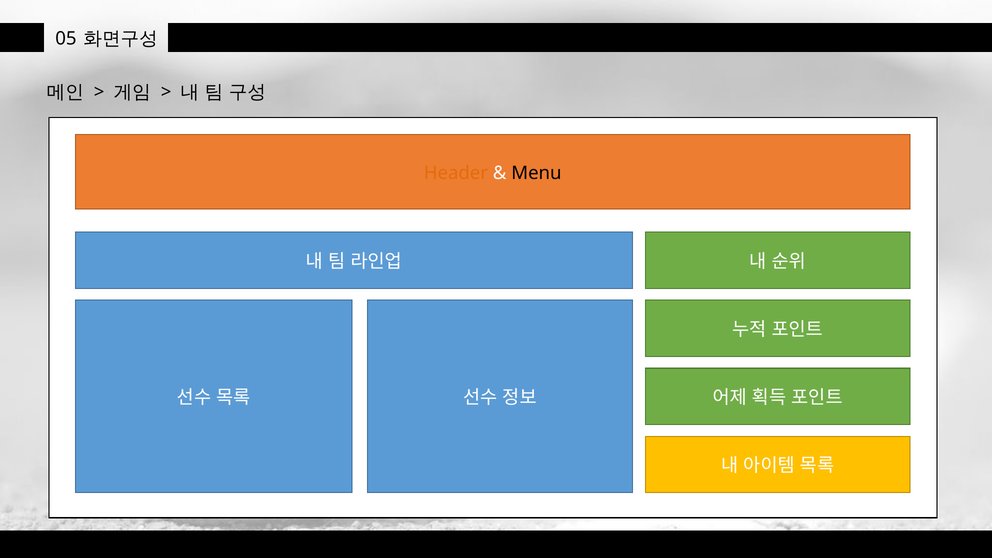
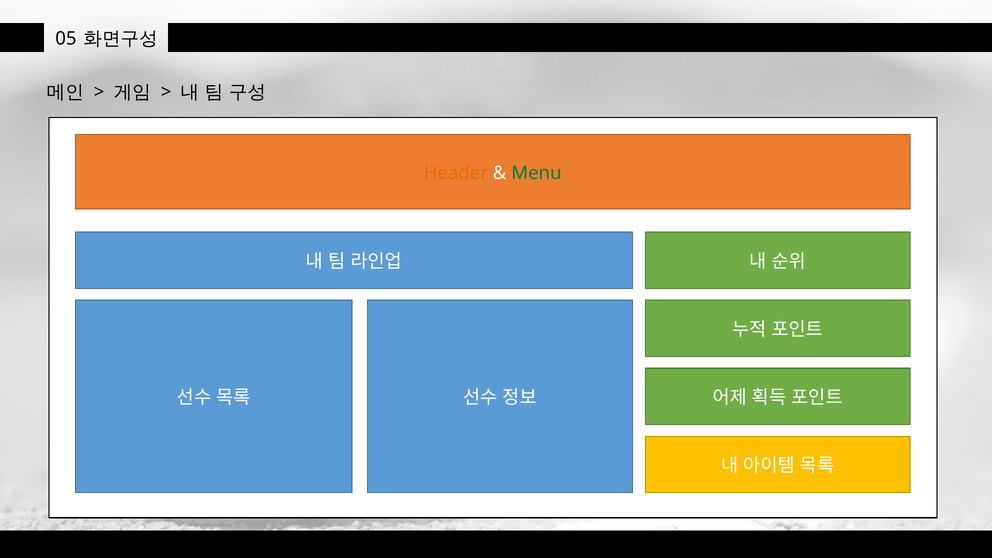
Menu colour: black -> green
